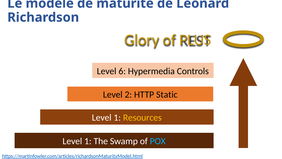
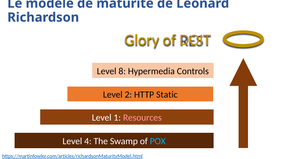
PLUS: PLUS -> DOIT
6: 6 -> 8
Resources colour: yellow -> pink
1 at (88, 141): 1 -> 4
